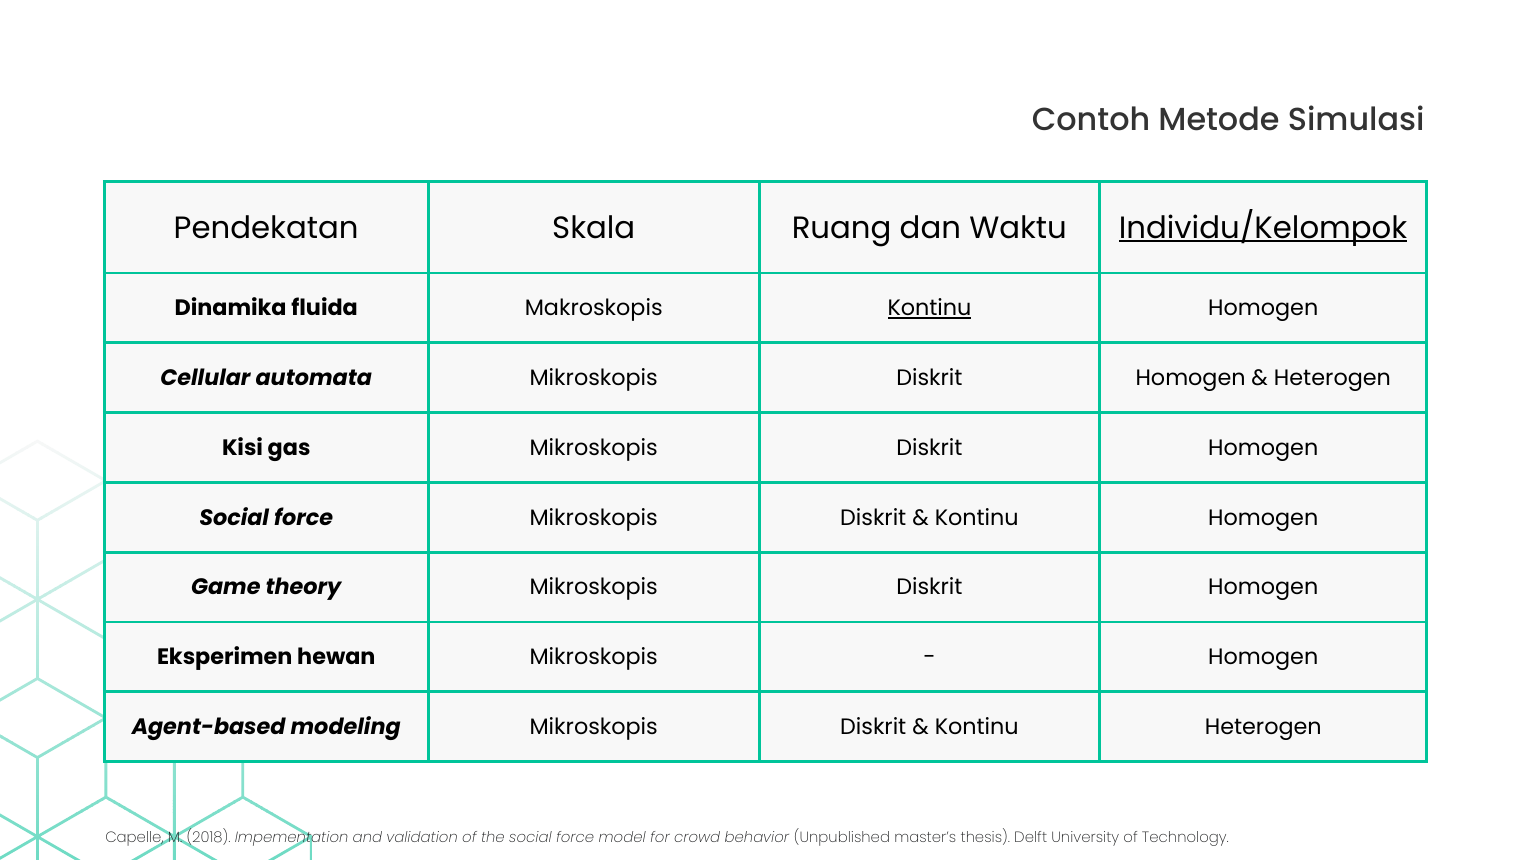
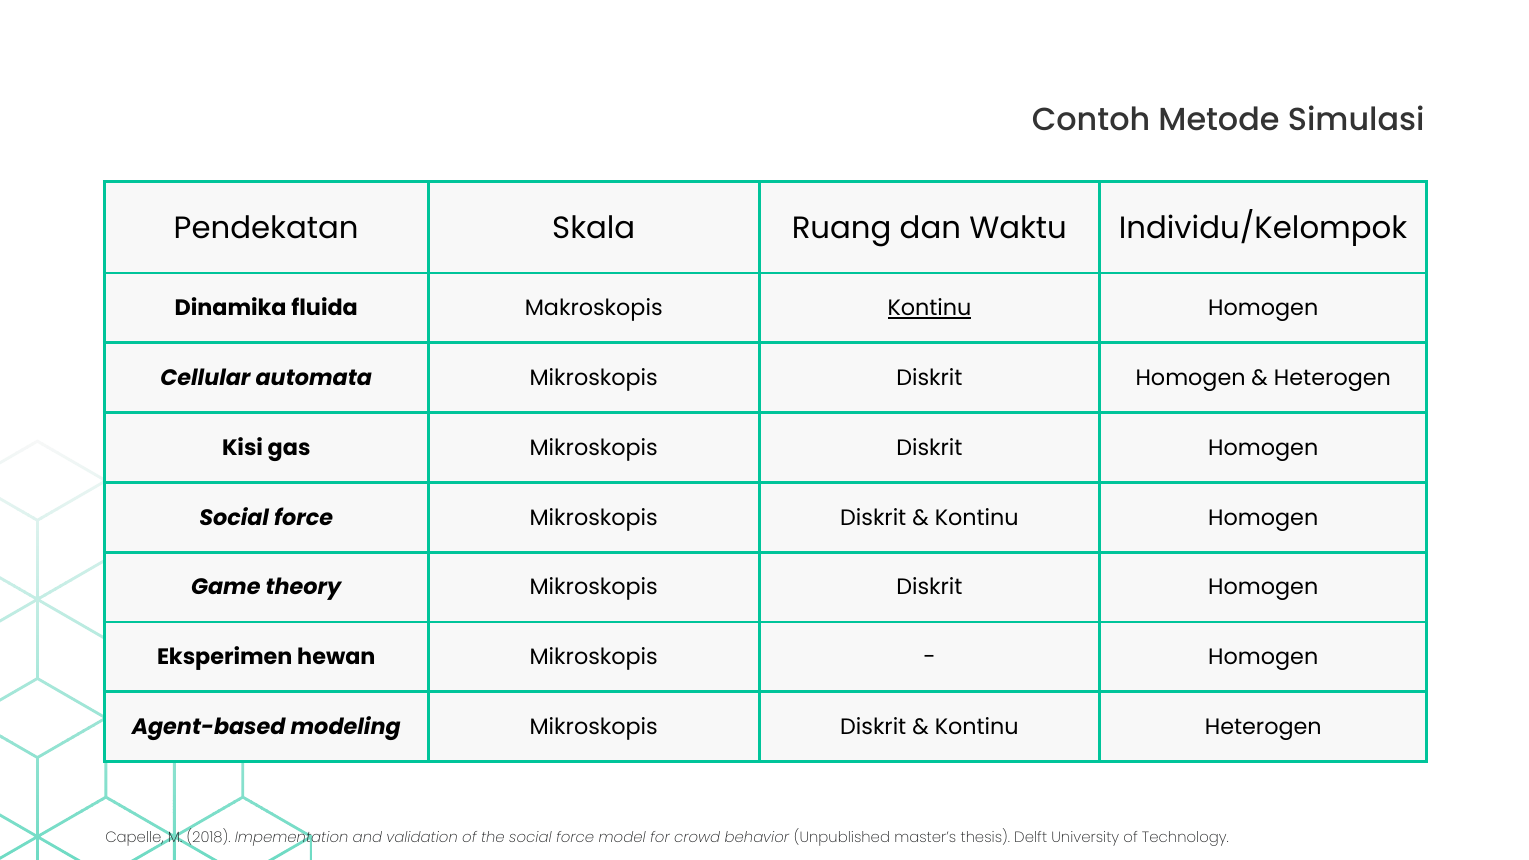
Individu/Kelompok underline: present -> none
